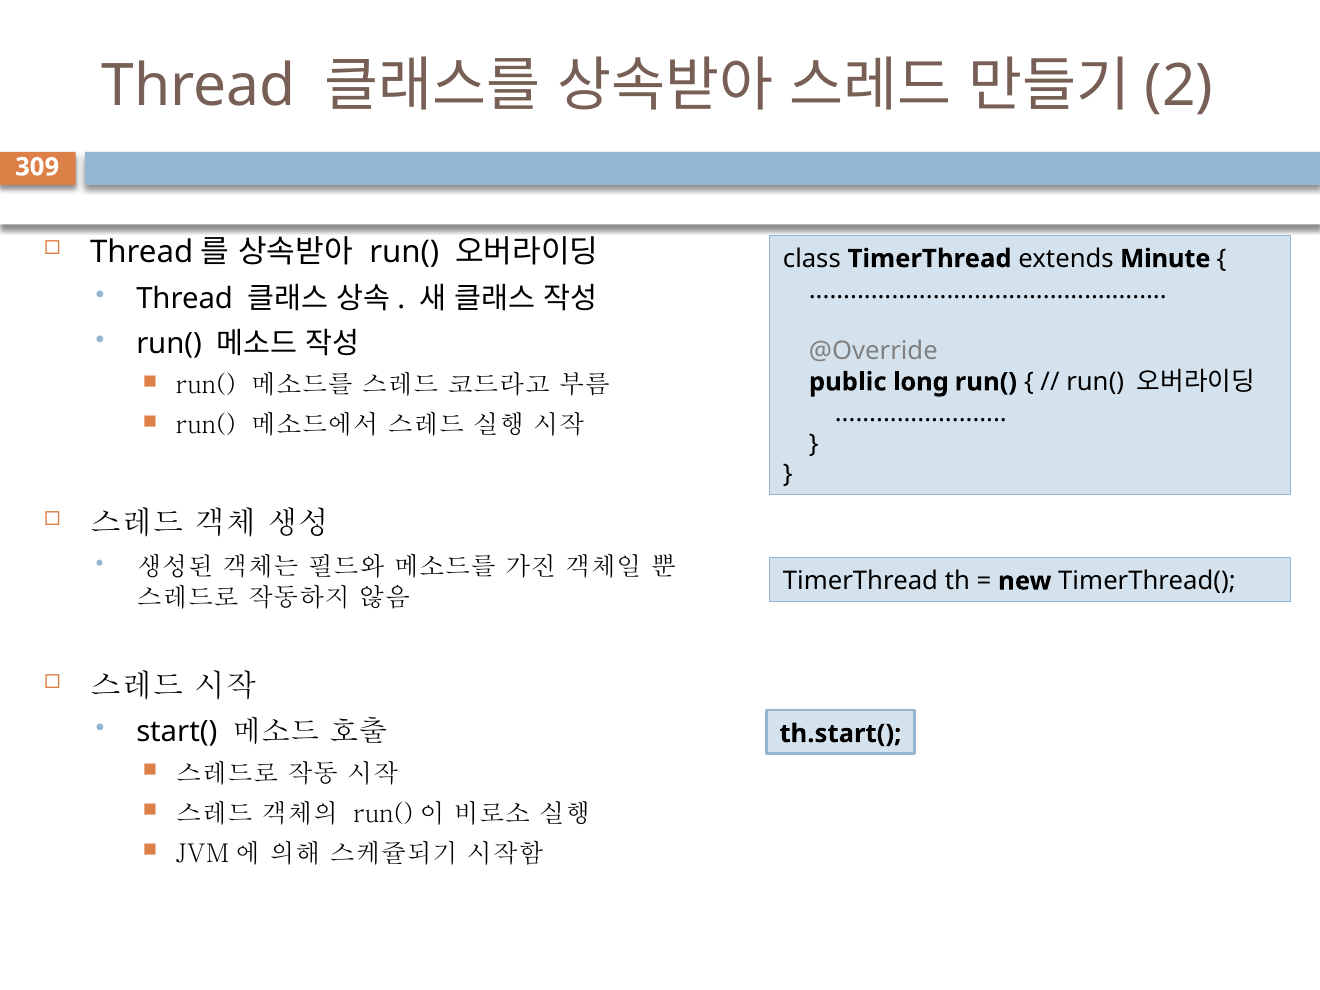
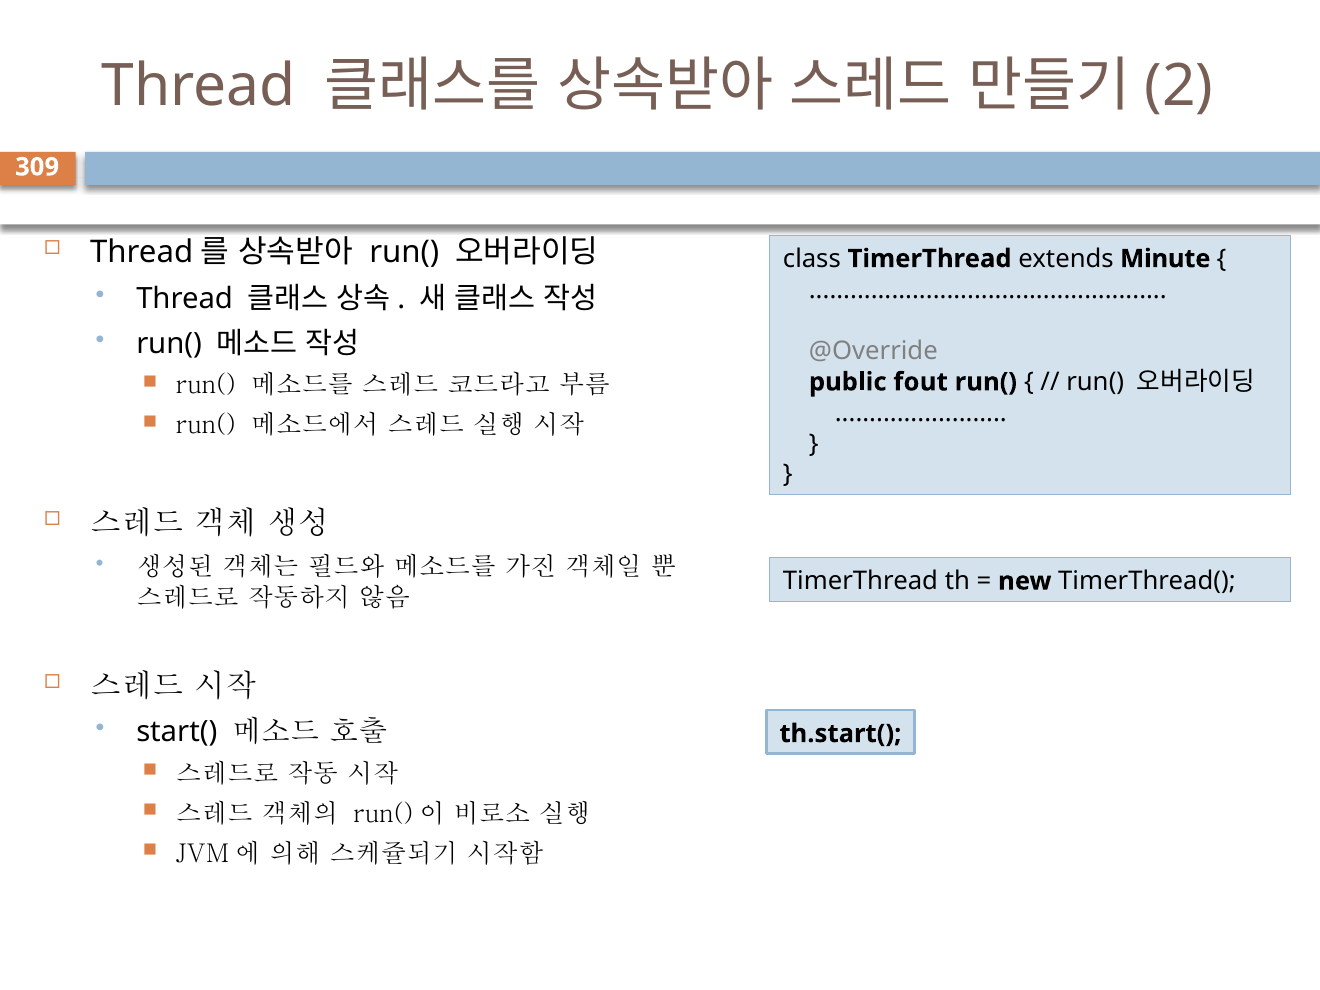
long: long -> fout
